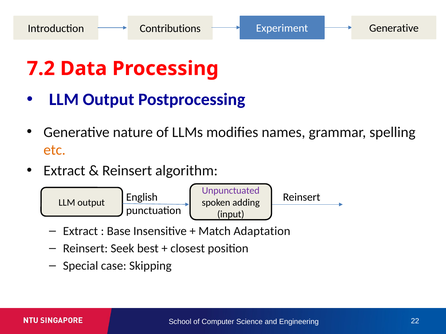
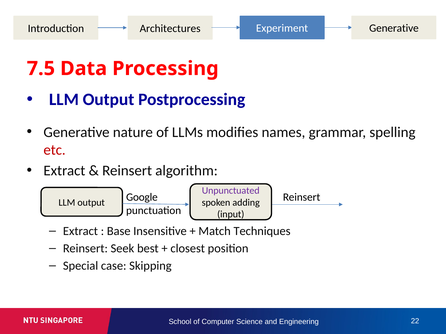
Contributions: Contributions -> Architectures
7.2: 7.2 -> 7.5
etc colour: orange -> red
English: English -> Google
Adaptation: Adaptation -> Techniques
